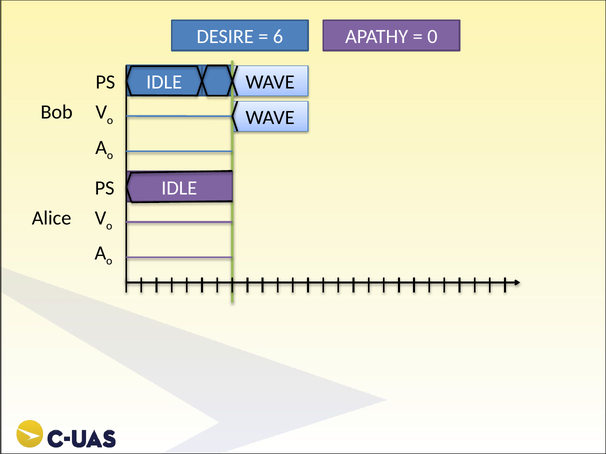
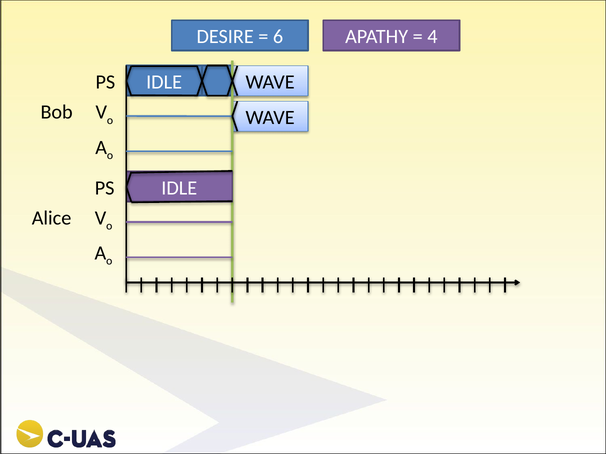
0: 0 -> 4
